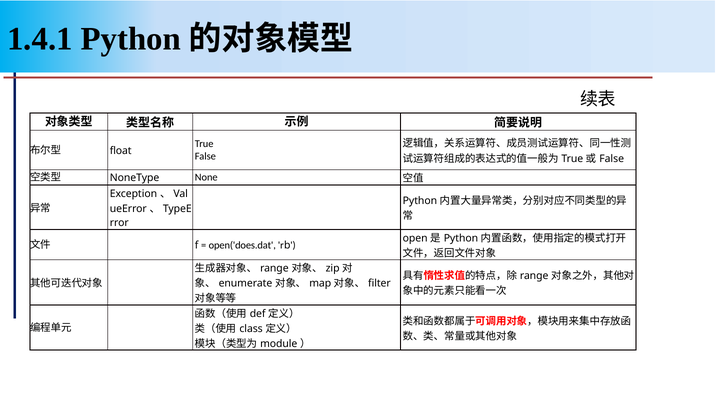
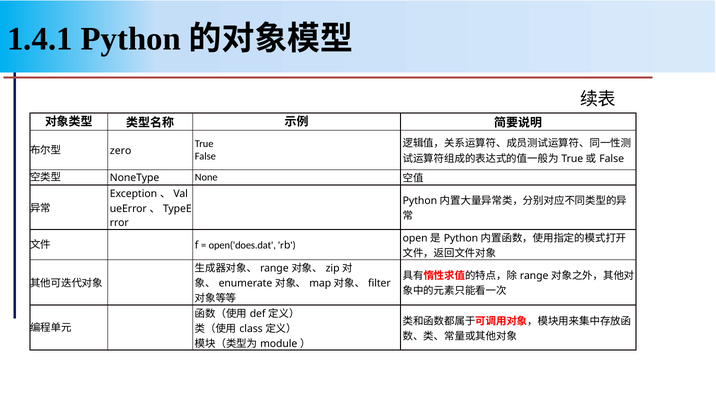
float: float -> zero
